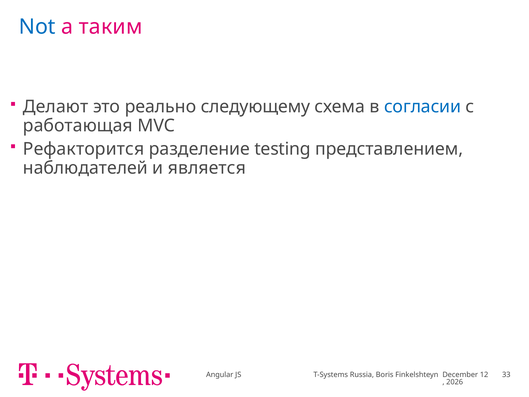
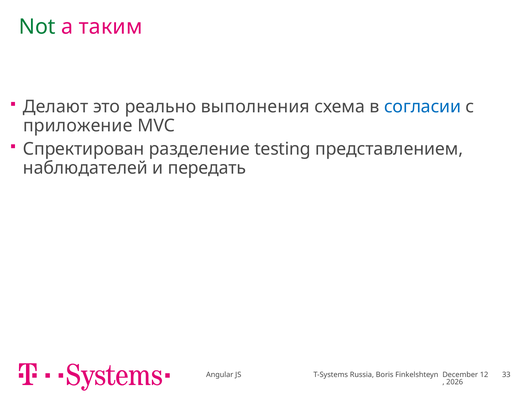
Not colour: blue -> green
следующему: следующему -> выполнения
работающая: работающая -> приложение
Рефакторится: Рефакторится -> Спректирован
является: является -> передать
